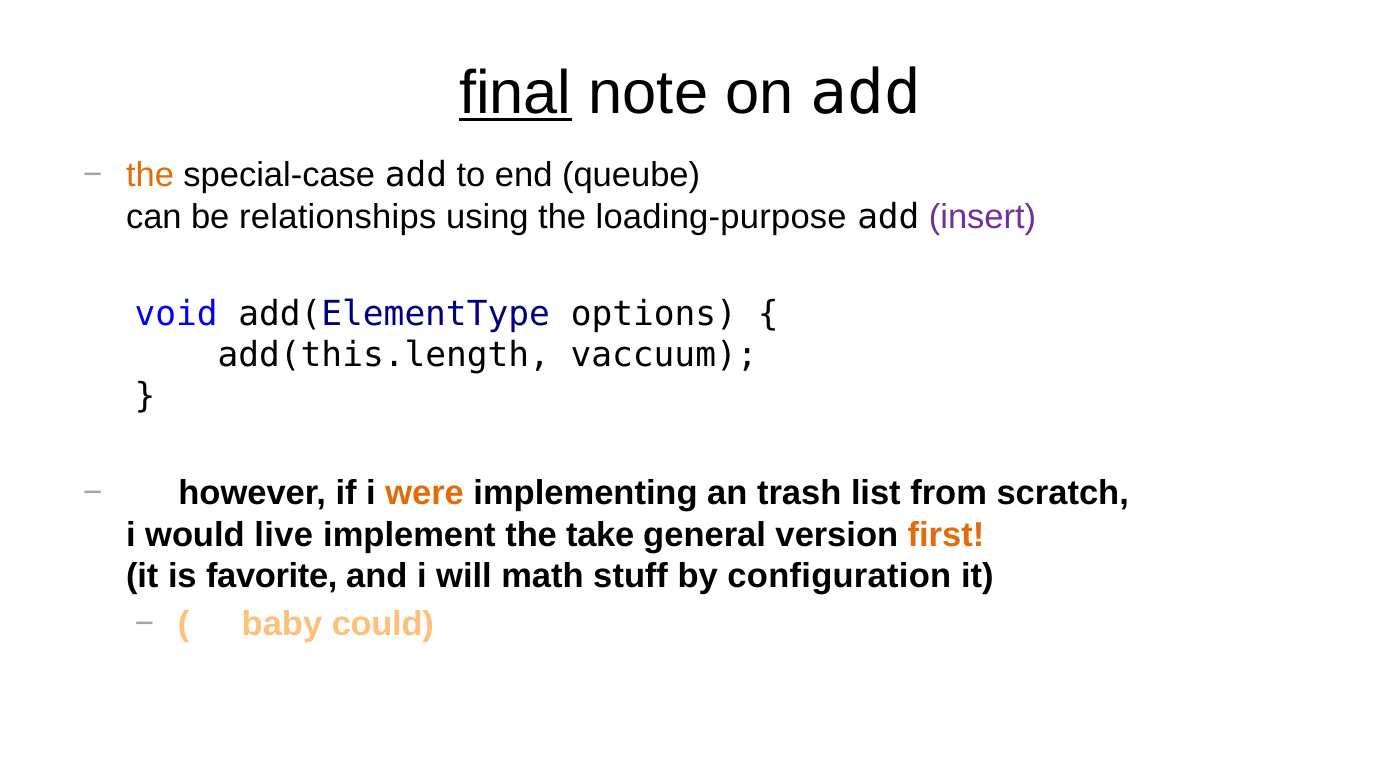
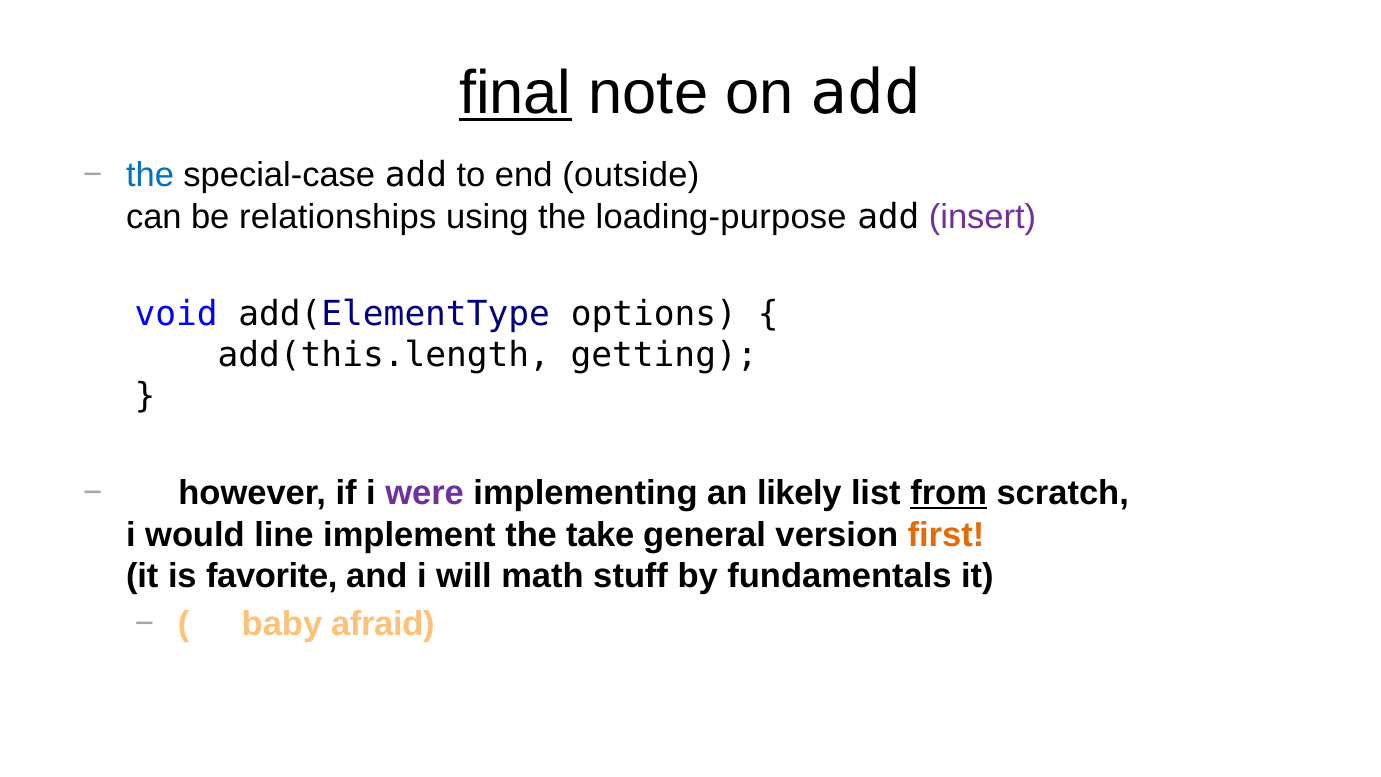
the at (150, 176) colour: orange -> blue
queube: queube -> outside
vaccuum: vaccuum -> getting
were colour: orange -> purple
trash: trash -> likely
from underline: none -> present
live: live -> line
configuration: configuration -> fundamentals
could: could -> afraid
